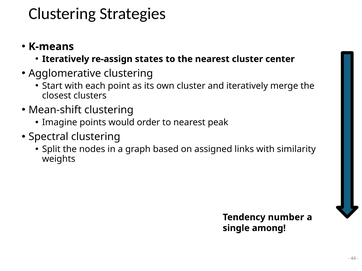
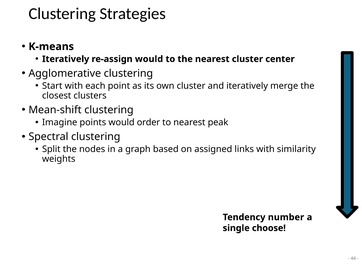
re-assign states: states -> would
among: among -> choose
